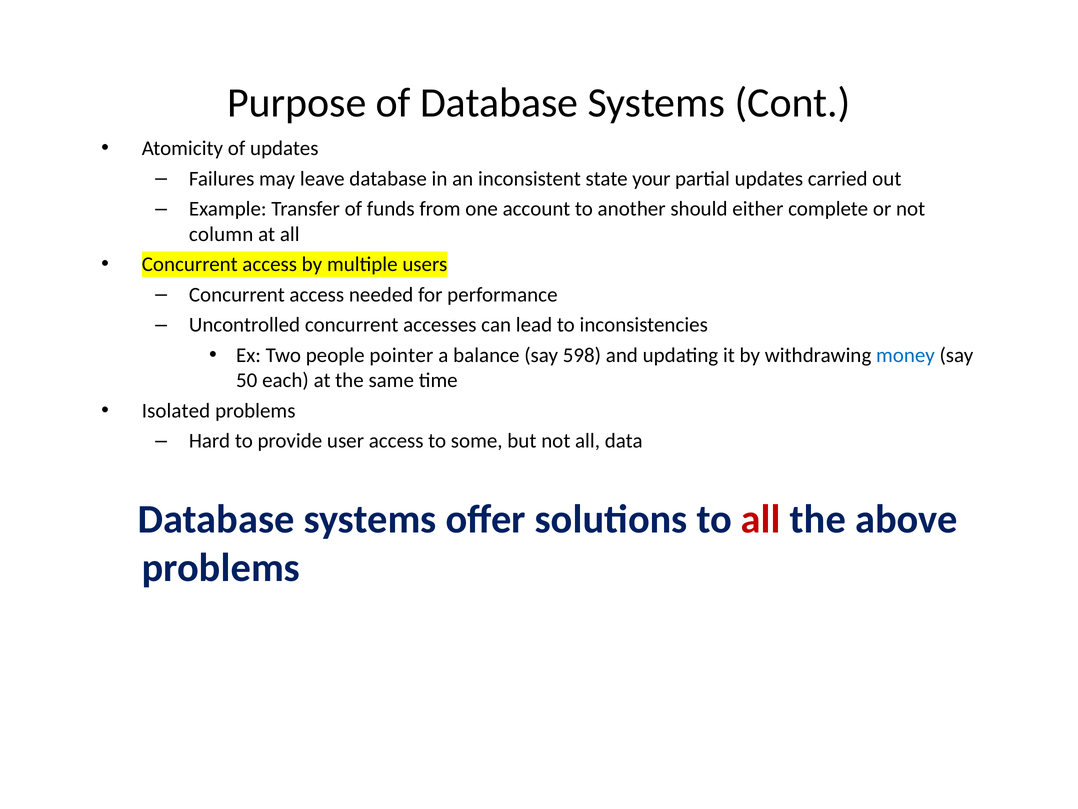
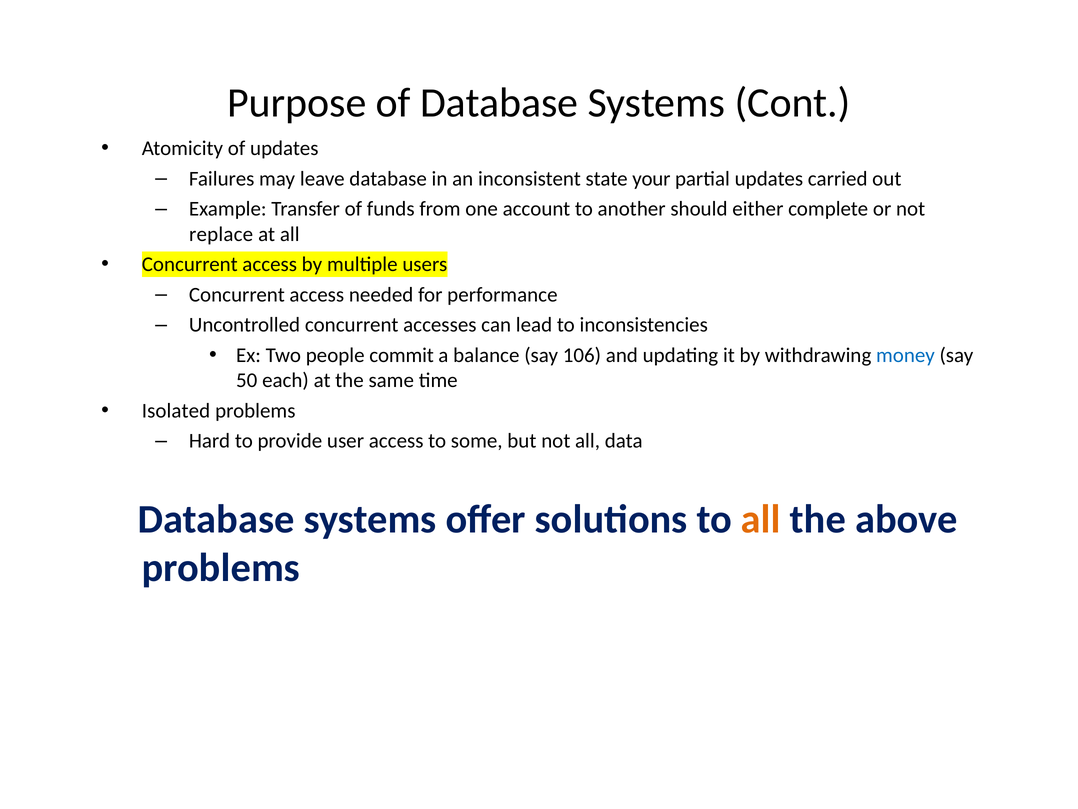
column: column -> replace
pointer: pointer -> commit
598: 598 -> 106
all at (761, 519) colour: red -> orange
